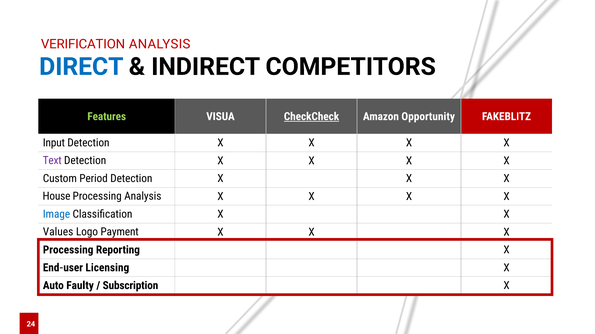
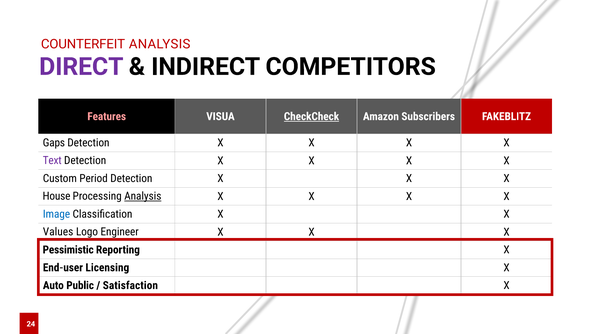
VERIFICATION: VERIFICATION -> COUNTERFEIT
DIRECT colour: blue -> purple
Features colour: light green -> pink
Opportunity: Opportunity -> Subscribers
Input: Input -> Gaps
Analysis at (143, 197) underline: none -> present
Payment: Payment -> Engineer
Processing at (68, 250): Processing -> Pessimistic
Faulty: Faulty -> Public
Subscription: Subscription -> Satisfaction
